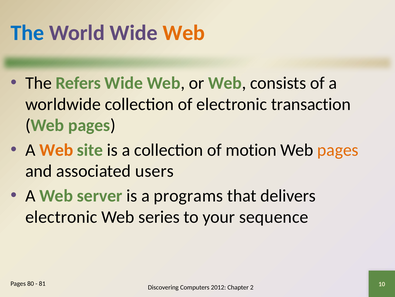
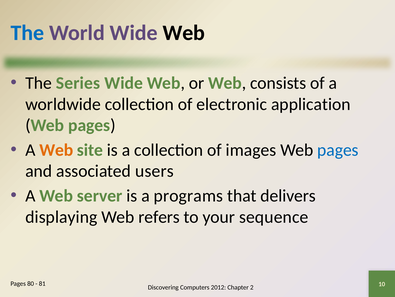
Web at (184, 33) colour: orange -> black
Refers: Refers -> Series
transaction: transaction -> application
motion: motion -> images
pages at (338, 150) colour: orange -> blue
electronic at (61, 216): electronic -> displaying
series: series -> refers
